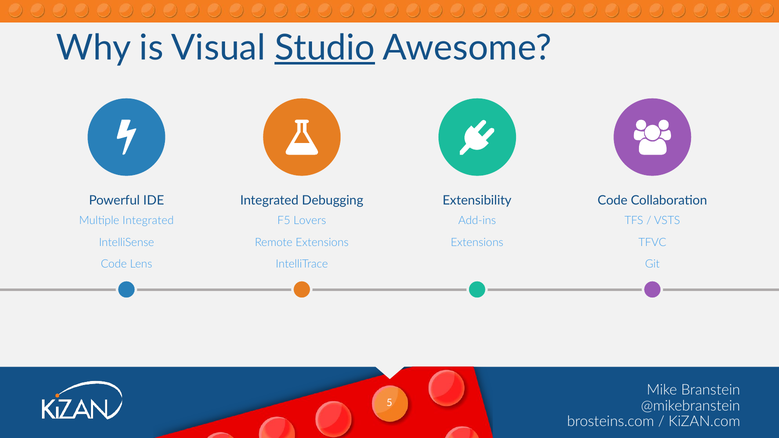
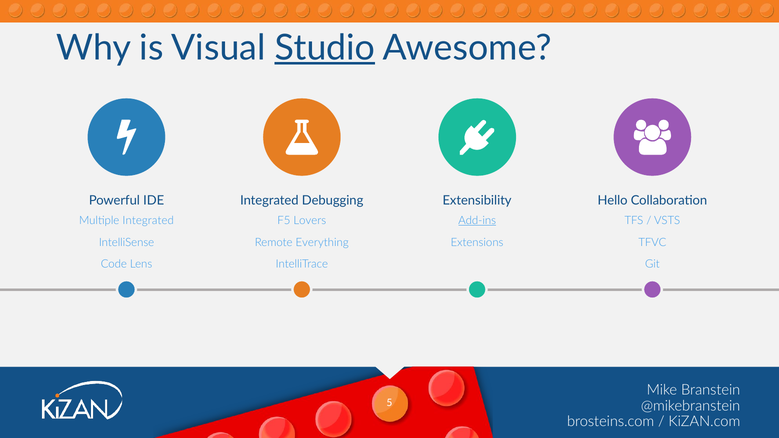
Debugging Code: Code -> Hello
Add-ins underline: none -> present
Remote Extensions: Extensions -> Everything
